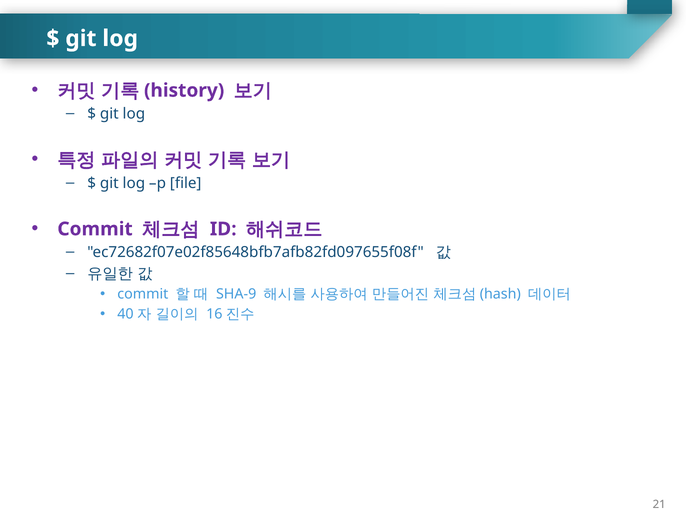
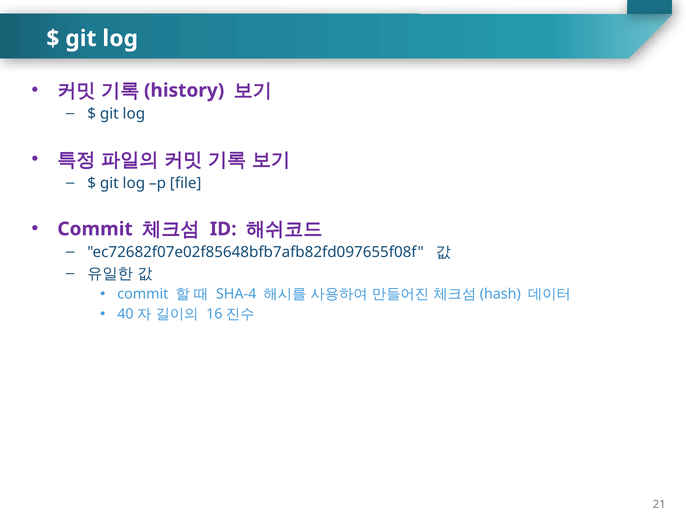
SHA-9: SHA-9 -> SHA-4
